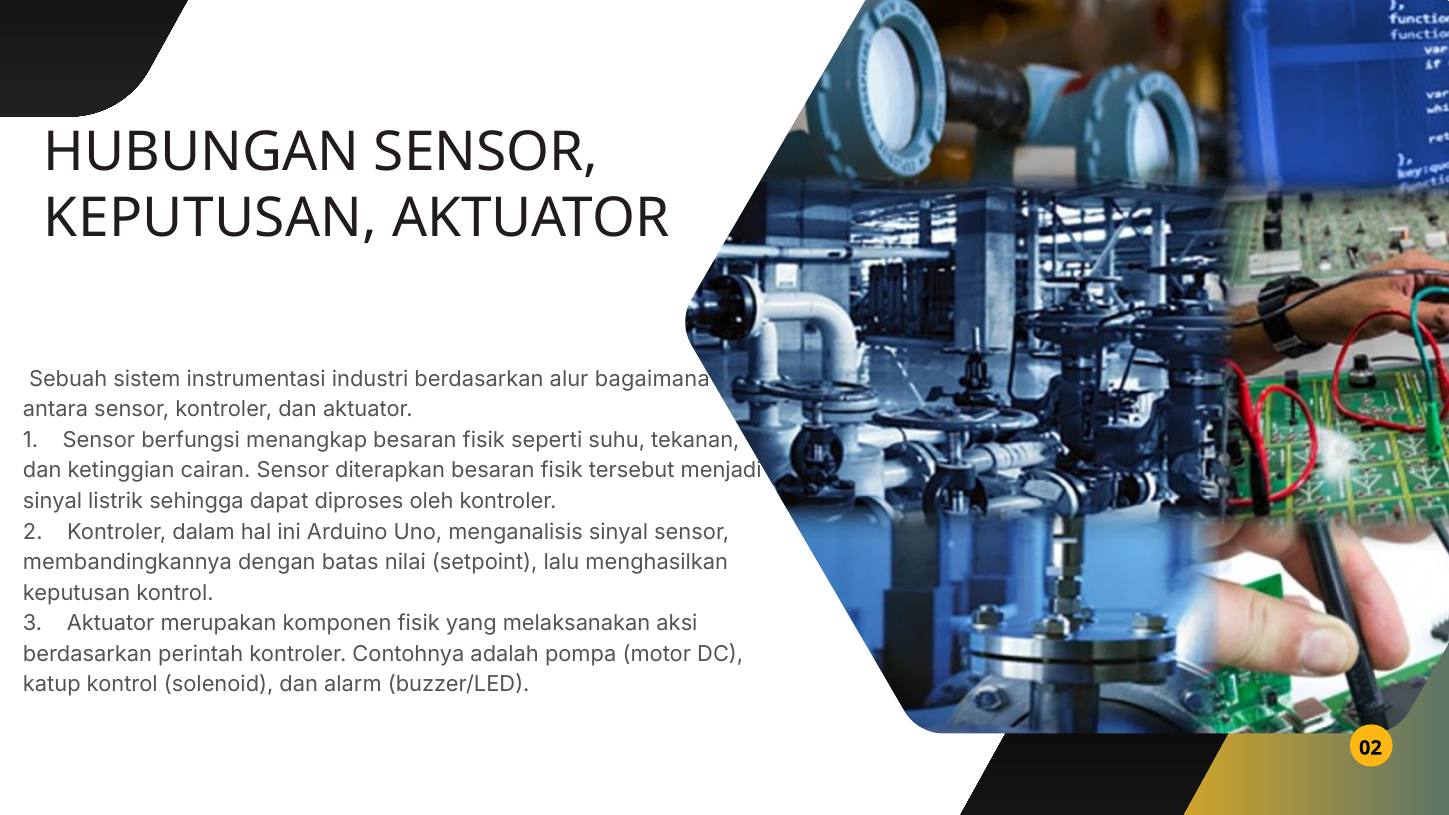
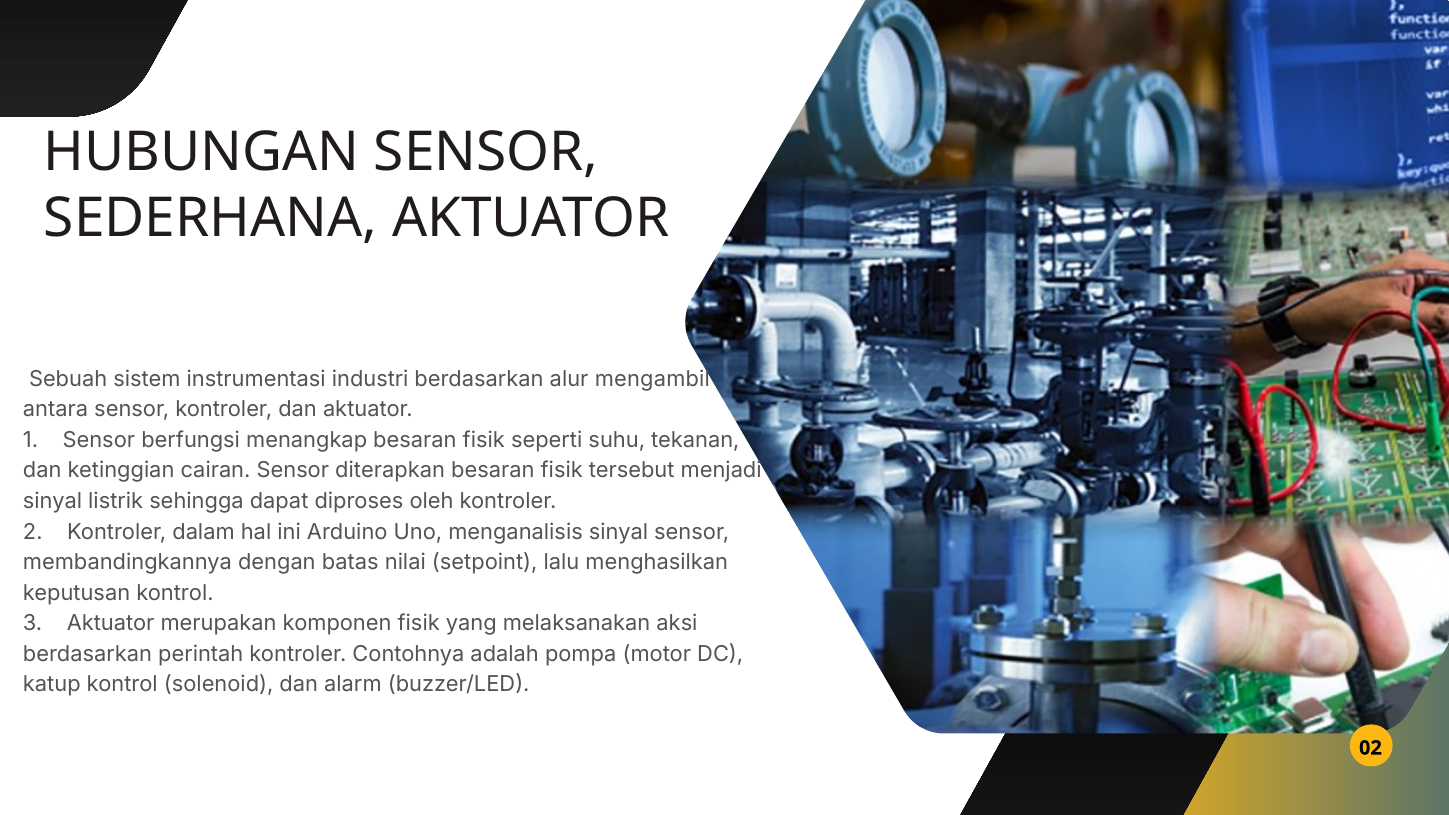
KEPUTUSAN at (211, 219): KEPUTUSAN -> SEDERHANA
bagaimana: bagaimana -> mengambil
